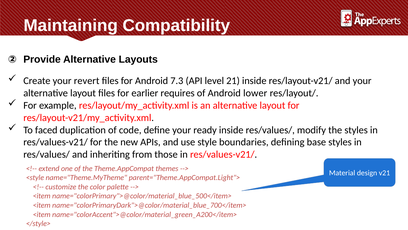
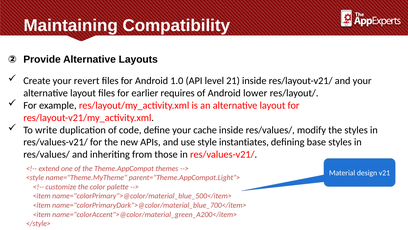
7.3: 7.3 -> 1.0
faced: faced -> write
ready: ready -> cache
boundaries: boundaries -> instantiates
